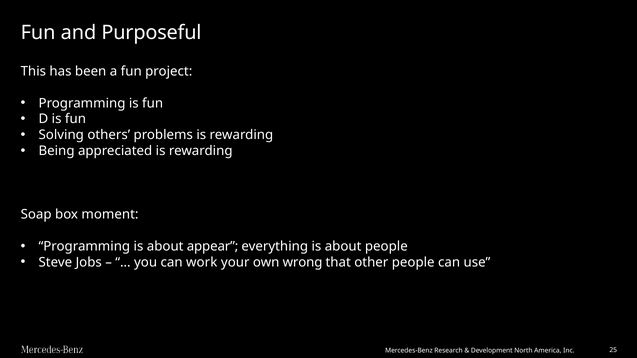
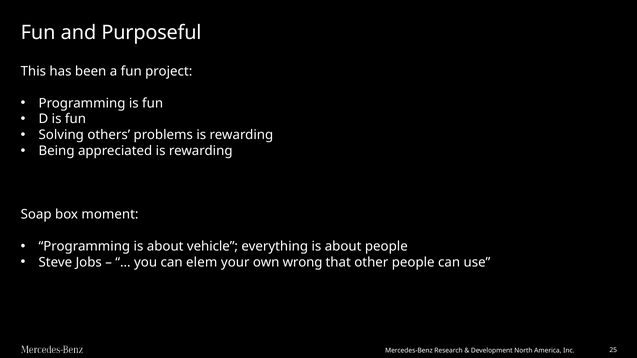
appear: appear -> vehicle
work: work -> elem
